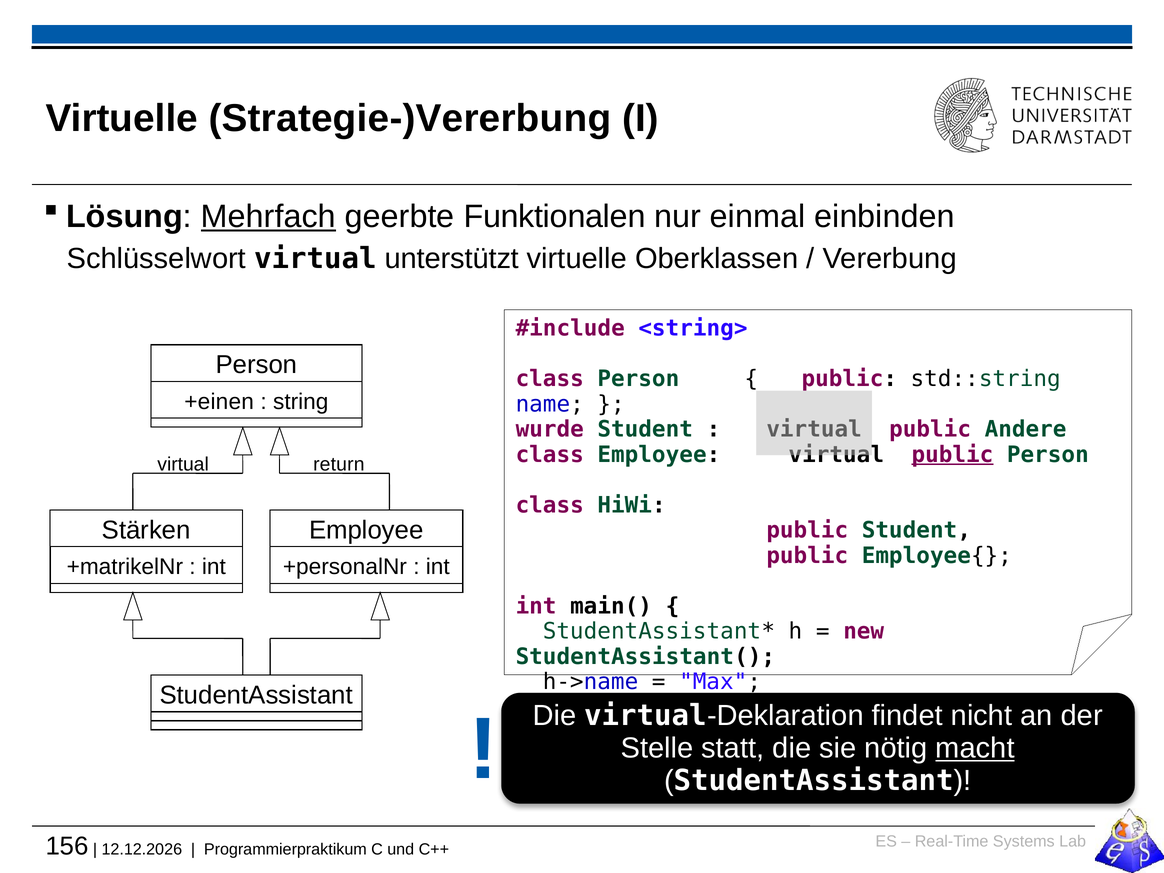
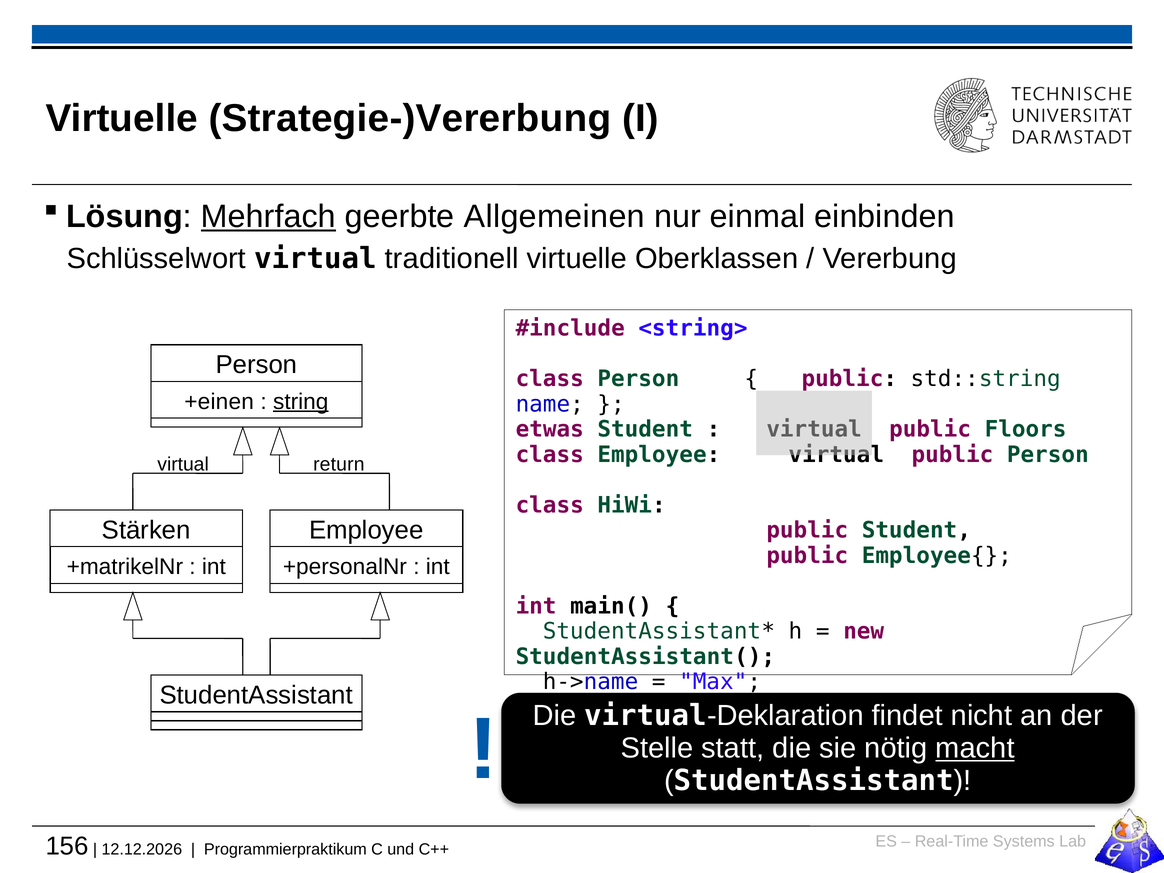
Funktionalen: Funktionalen -> Allgemeinen
unterstützt: unterstützt -> traditionell
string underline: none -> present
wurde: wurde -> etwas
Andere: Andere -> Floors
public at (952, 455) underline: present -> none
